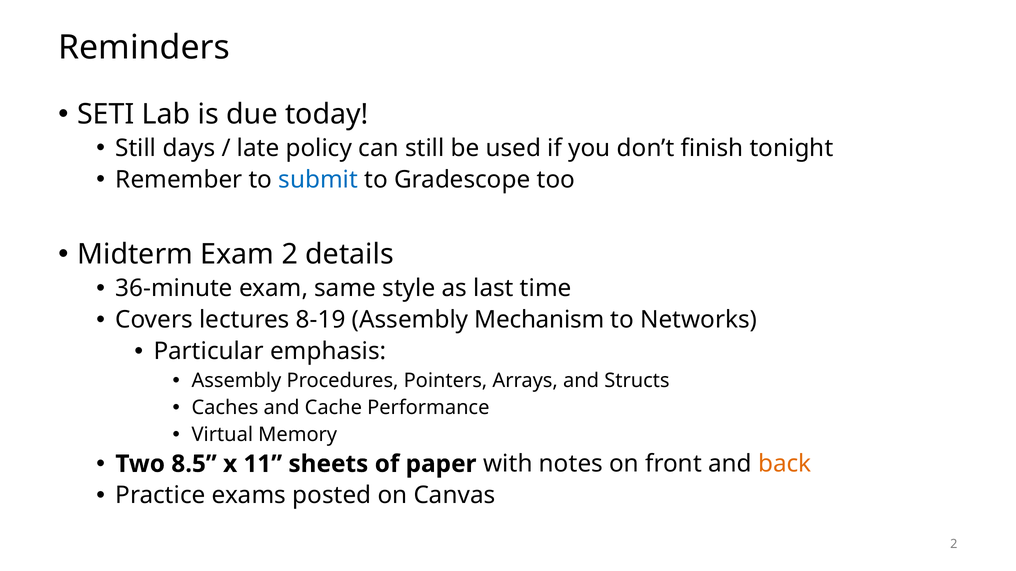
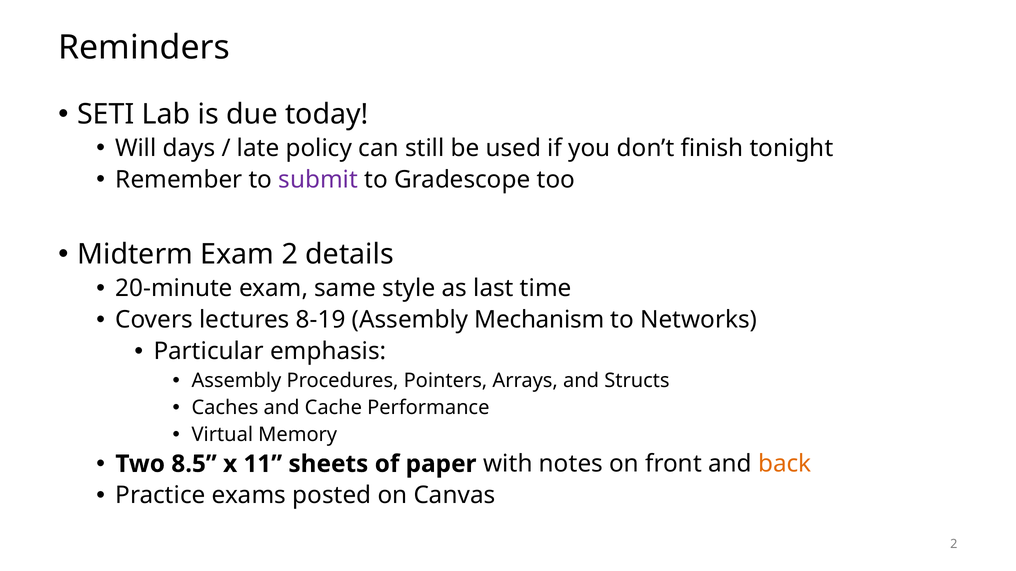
Still at (136, 148): Still -> Will
submit colour: blue -> purple
36-minute: 36-minute -> 20-minute
